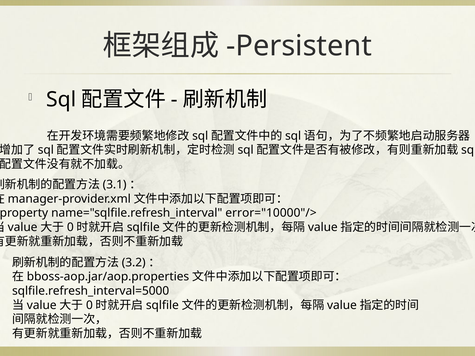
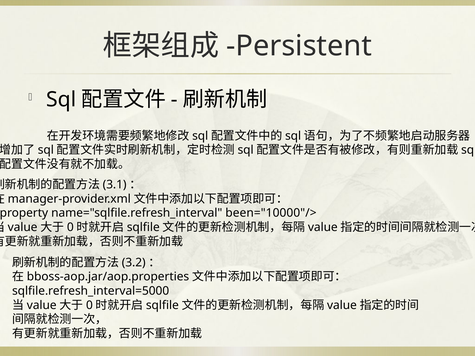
error="10000"/>: error="10000"/> -> been="10000"/>
